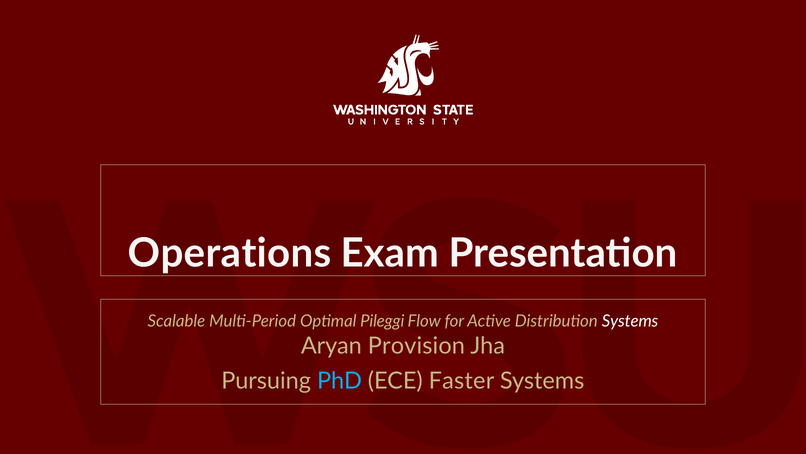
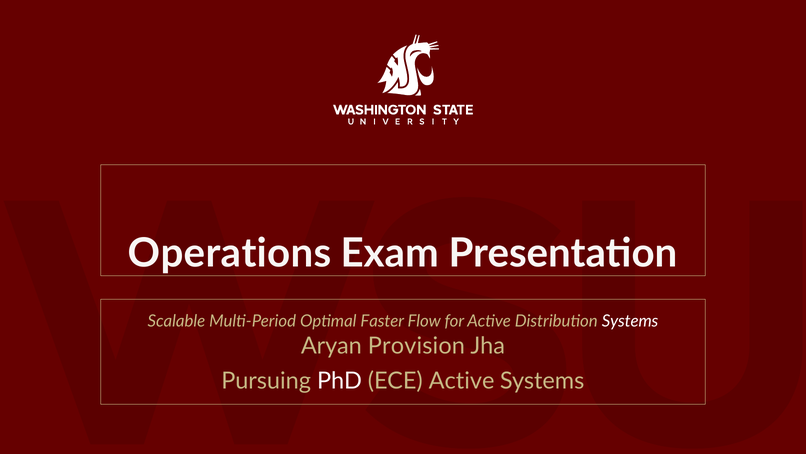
Pileggi: Pileggi -> Faster
PhD colour: light blue -> white
ECE Faster: Faster -> Active
